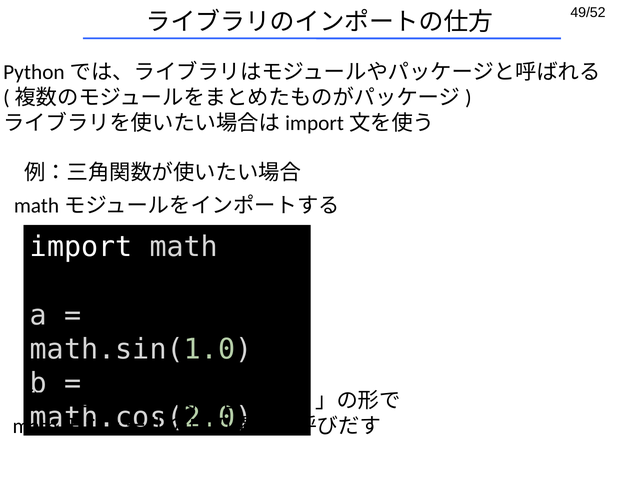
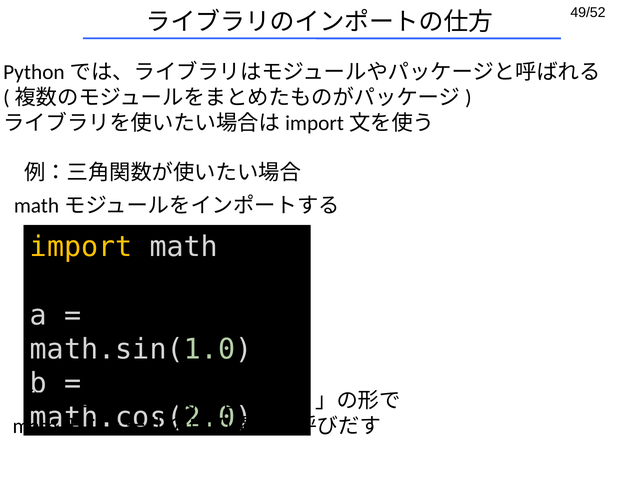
import colour: white -> yellow
